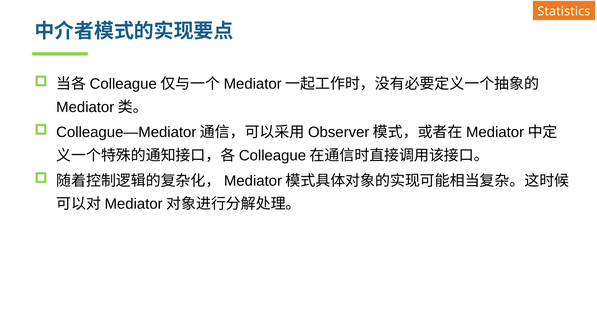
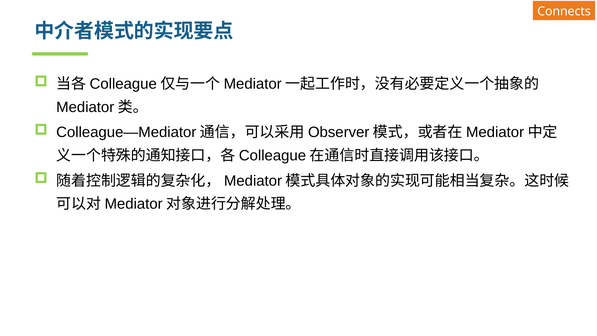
Statistics: Statistics -> Connects
